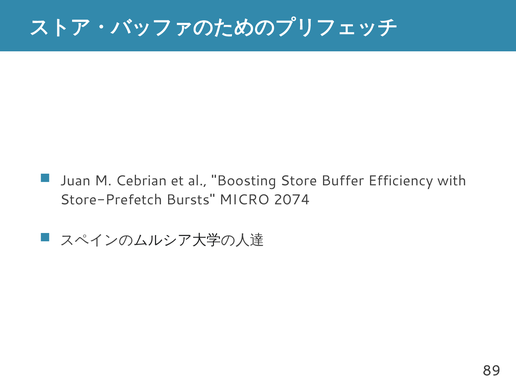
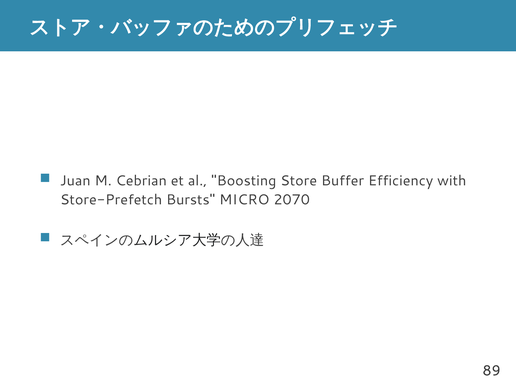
2074: 2074 -> 2070
